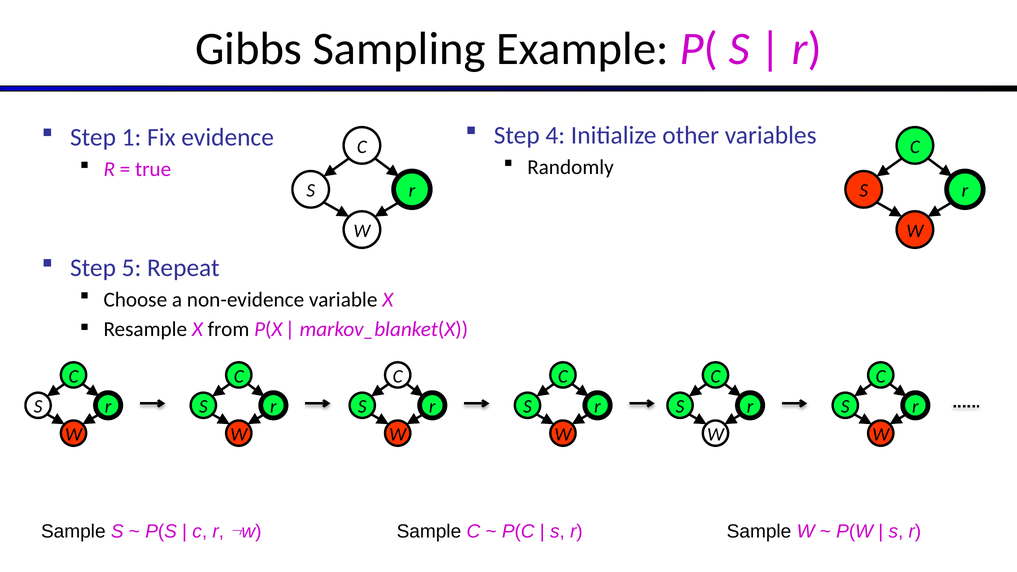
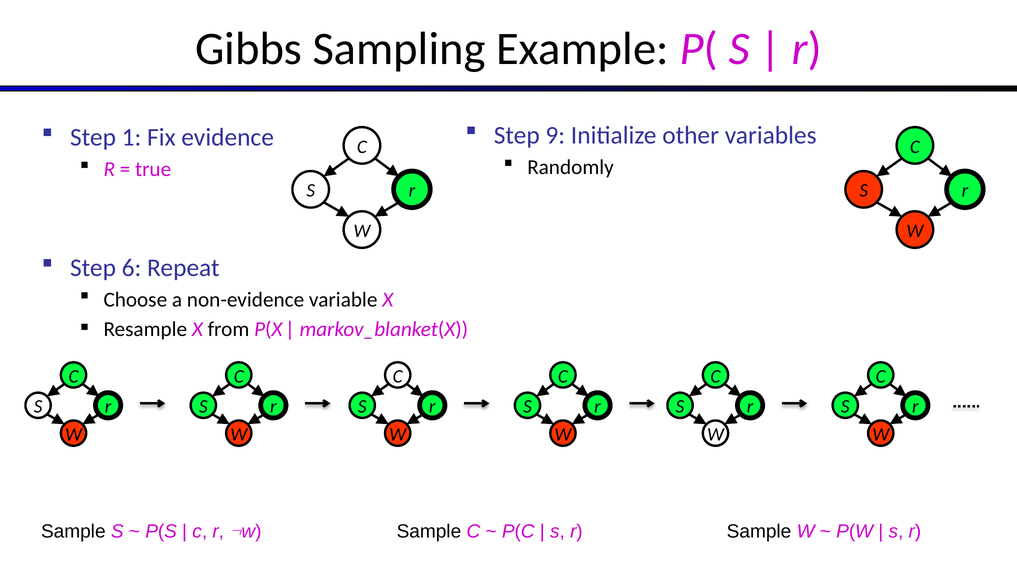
4: 4 -> 9
5: 5 -> 6
